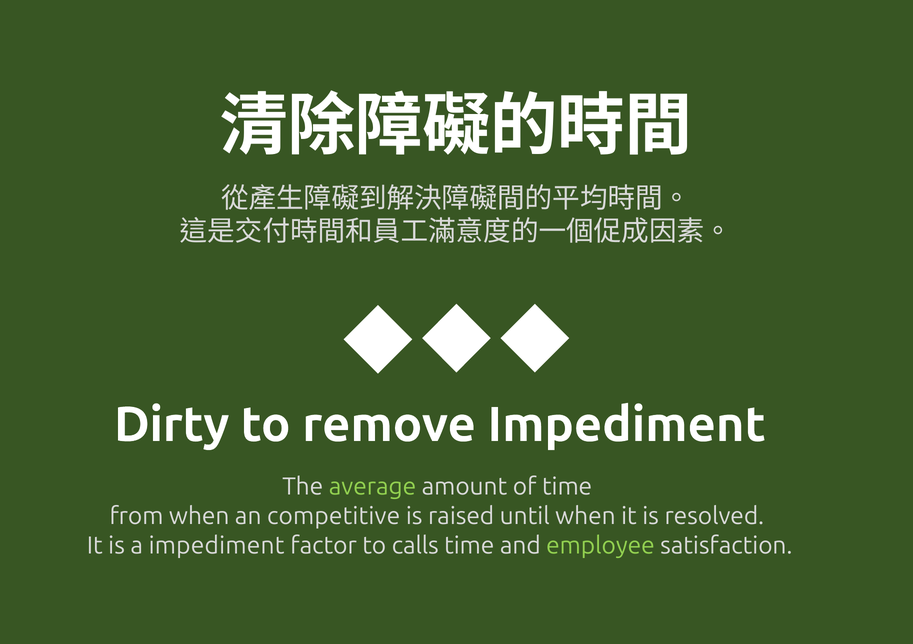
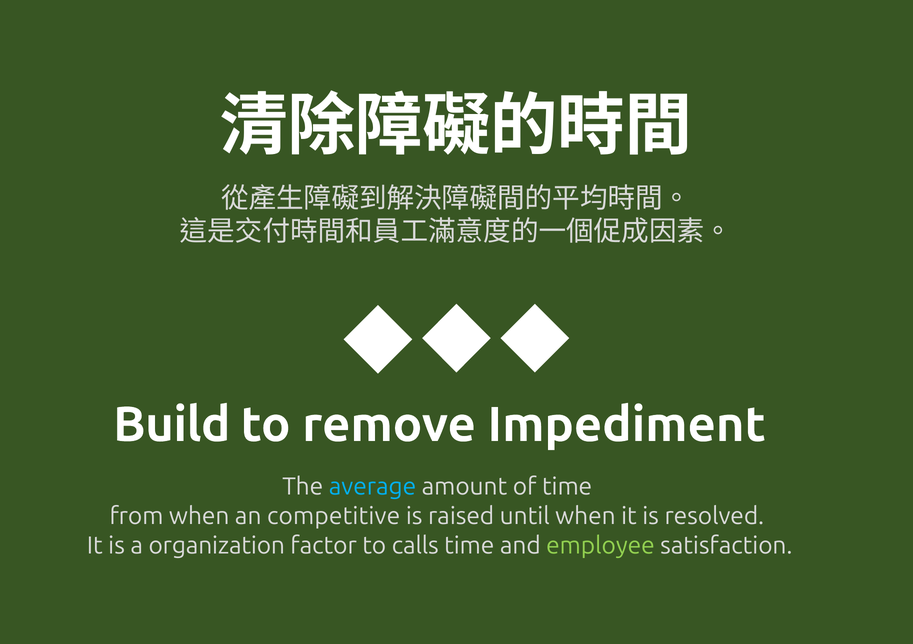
Dirty: Dirty -> Build
average colour: light green -> light blue
a impediment: impediment -> organization
